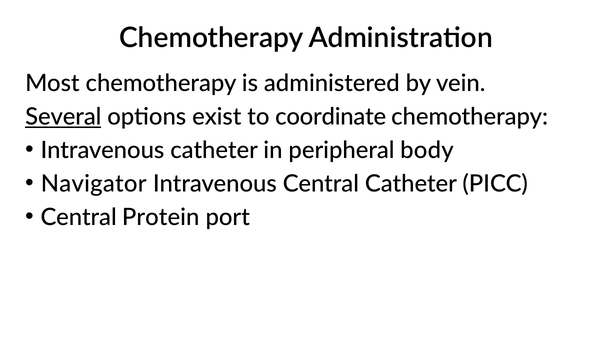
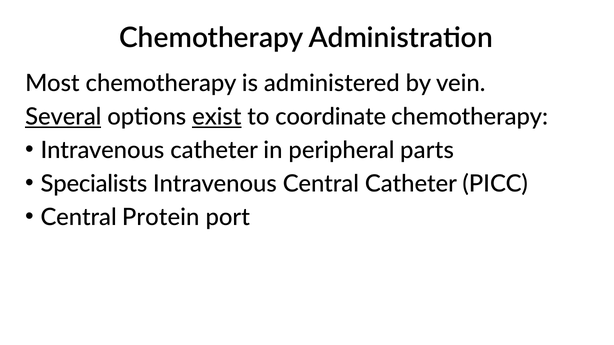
exist underline: none -> present
body: body -> parts
Navigator: Navigator -> Specialists
